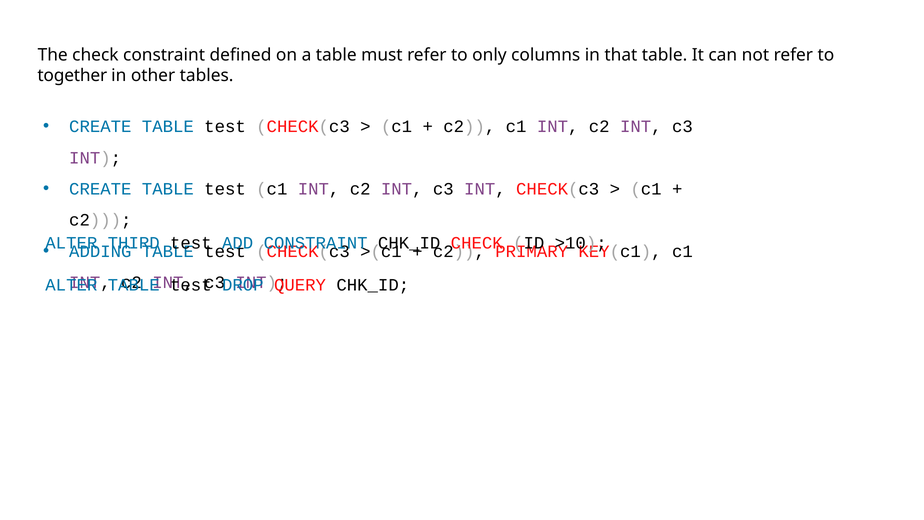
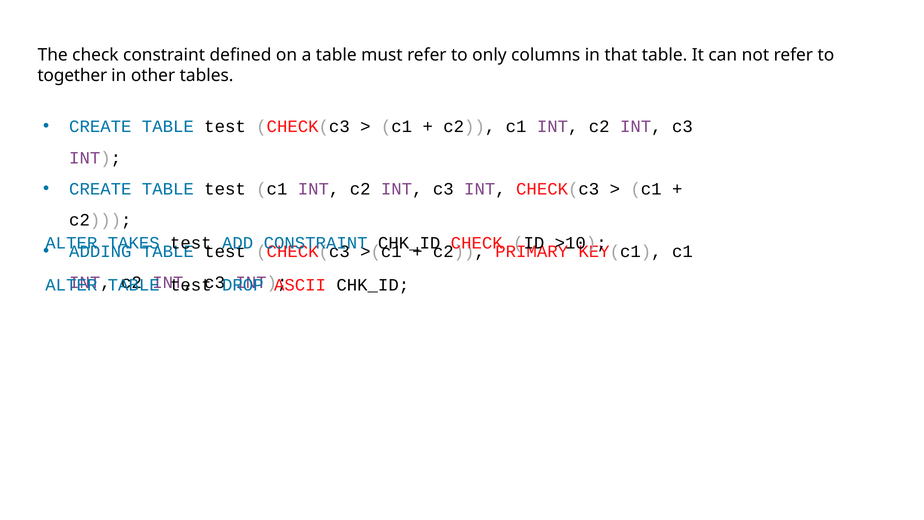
THIRD: THIRD -> TAKES
QUERY: QUERY -> ASCII
